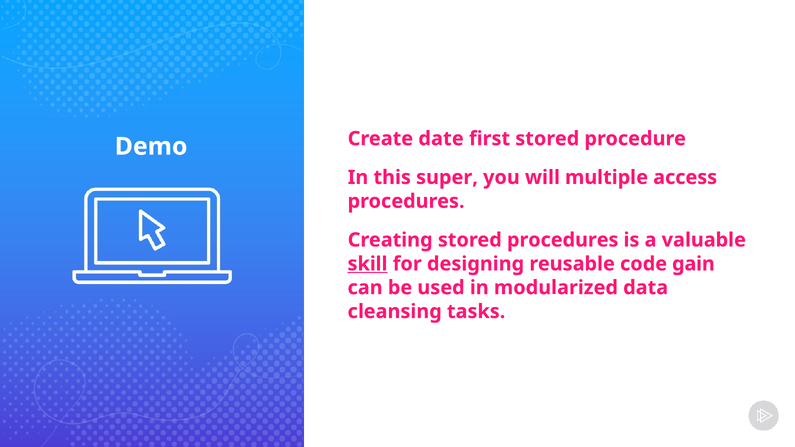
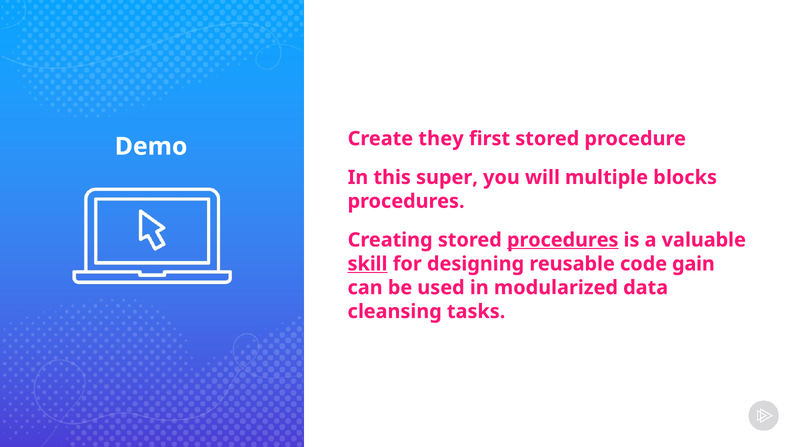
date: date -> they
access: access -> blocks
procedures at (563, 240) underline: none -> present
